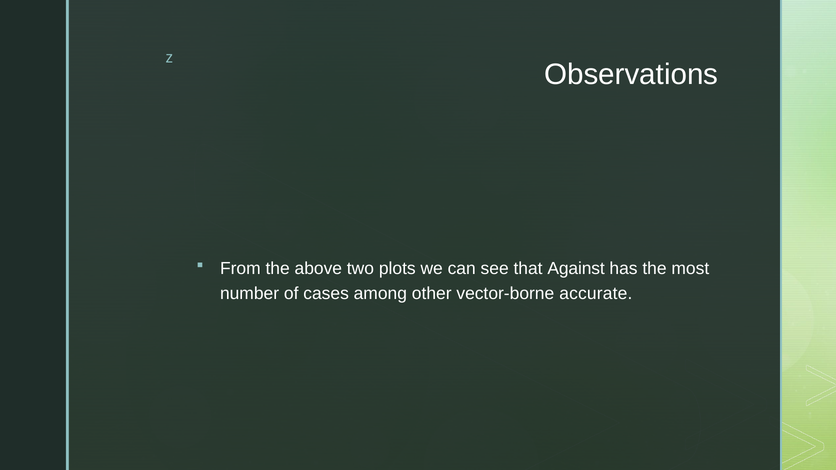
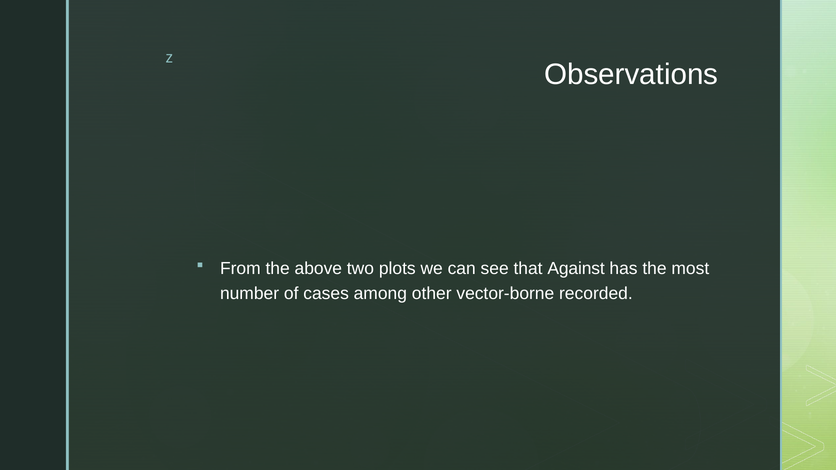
accurate: accurate -> recorded
